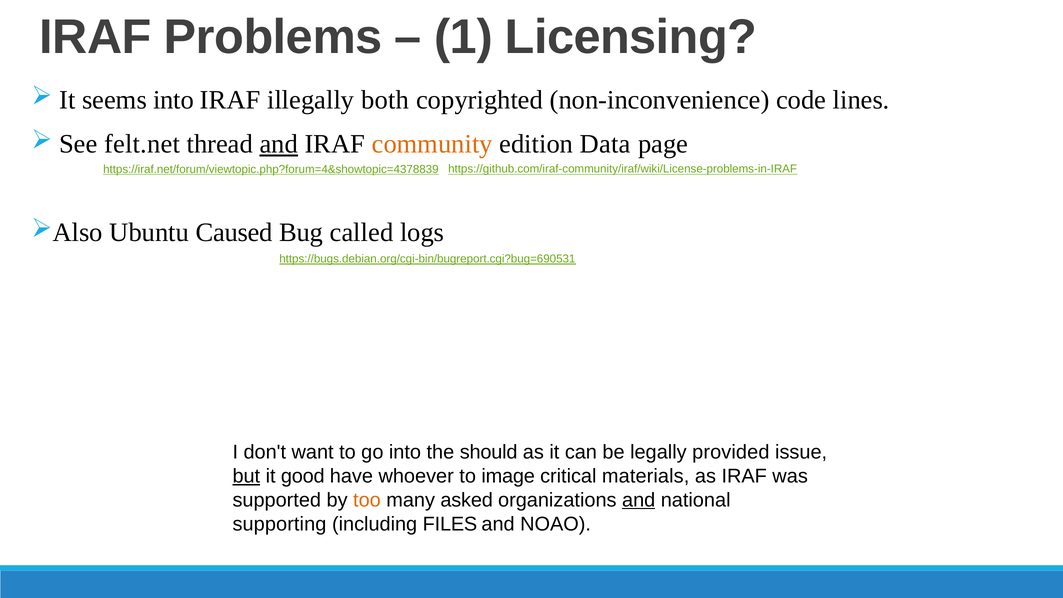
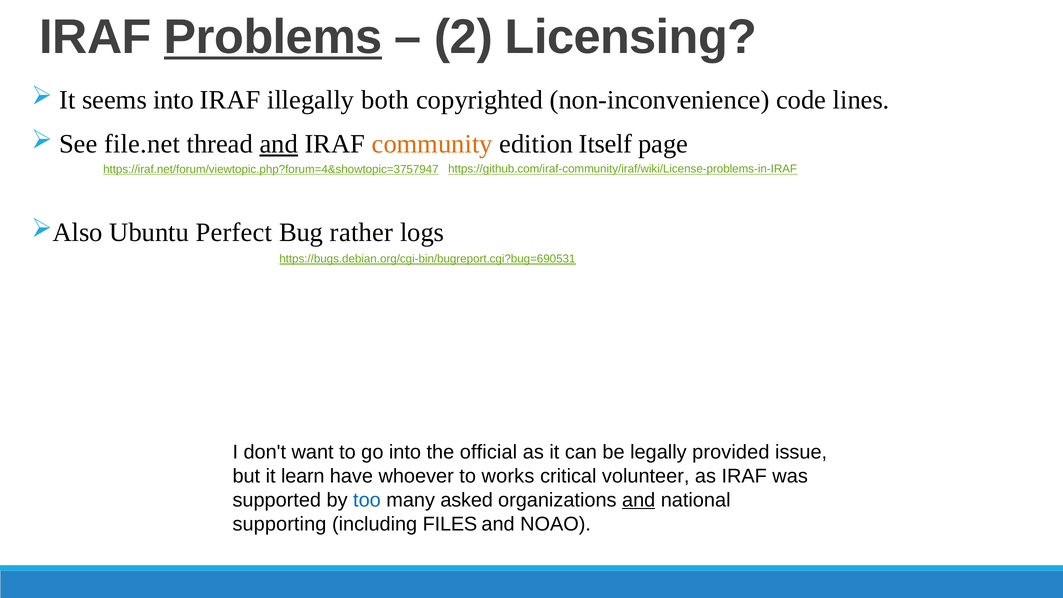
Problems underline: none -> present
1: 1 -> 2
felt.net: felt.net -> file.net
Data: Data -> Itself
https://iraf.net/forum/viewtopic.php?forum=4&showtopic=4378839: https://iraf.net/forum/viewtopic.php?forum=4&showtopic=4378839 -> https://iraf.net/forum/viewtopic.php?forum=4&showtopic=3757947
Caused: Caused -> Perfect
called: called -> rather
should: should -> official
but underline: present -> none
good: good -> learn
image: image -> works
materials: materials -> volunteer
too colour: orange -> blue
